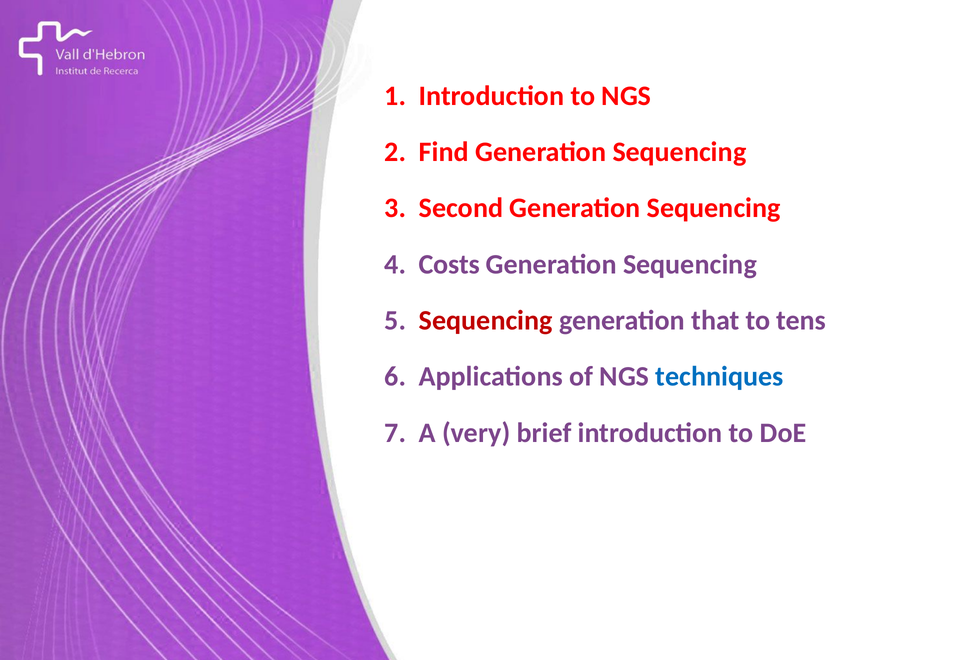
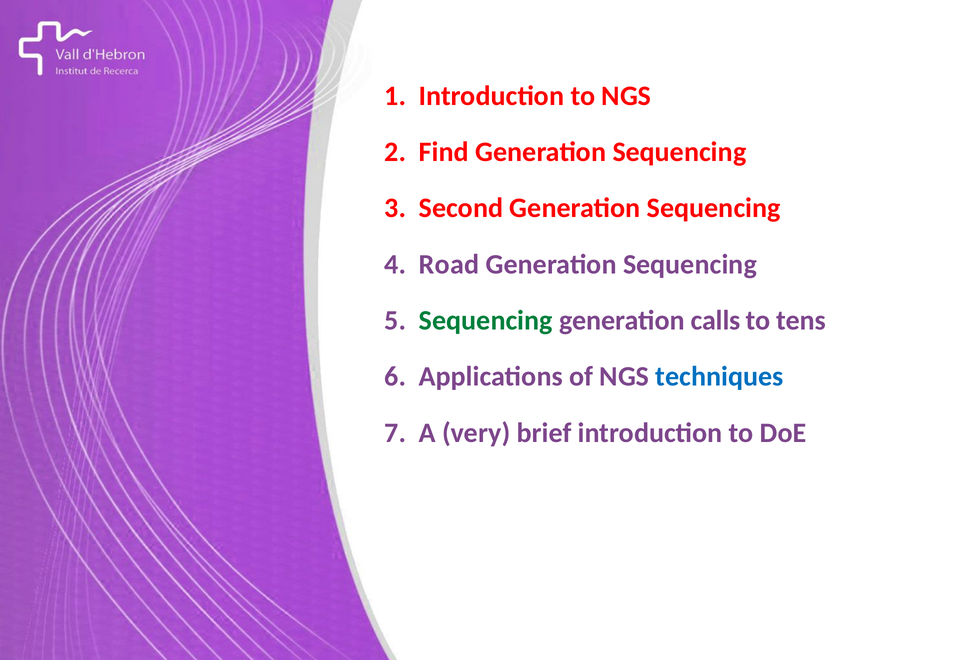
Costs: Costs -> Road
Sequencing at (486, 320) colour: red -> green
that: that -> calls
